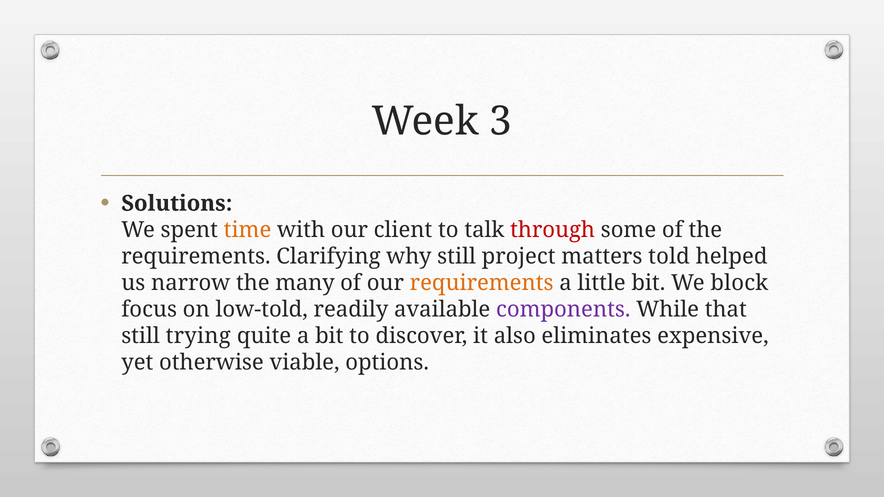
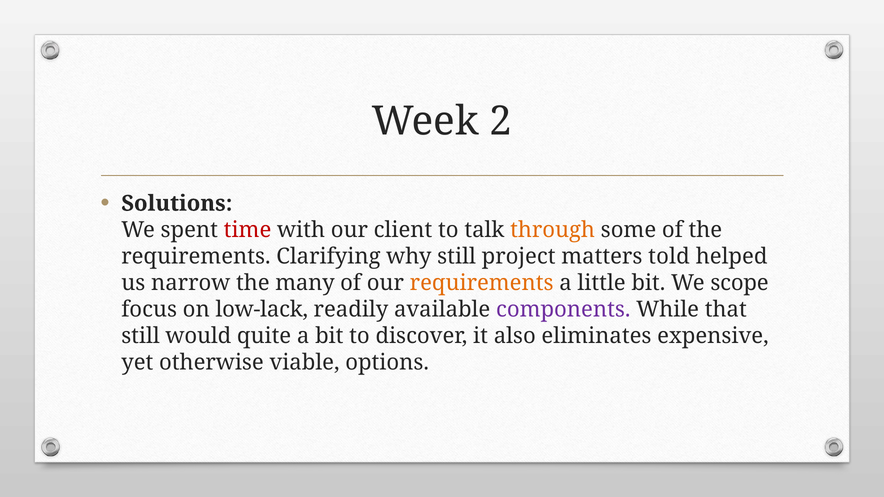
3: 3 -> 2
time colour: orange -> red
through colour: red -> orange
block: block -> scope
low-told: low-told -> low-lack
trying: trying -> would
